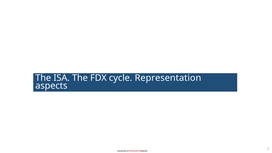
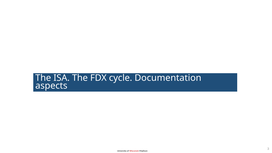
Representation: Representation -> Documentation
